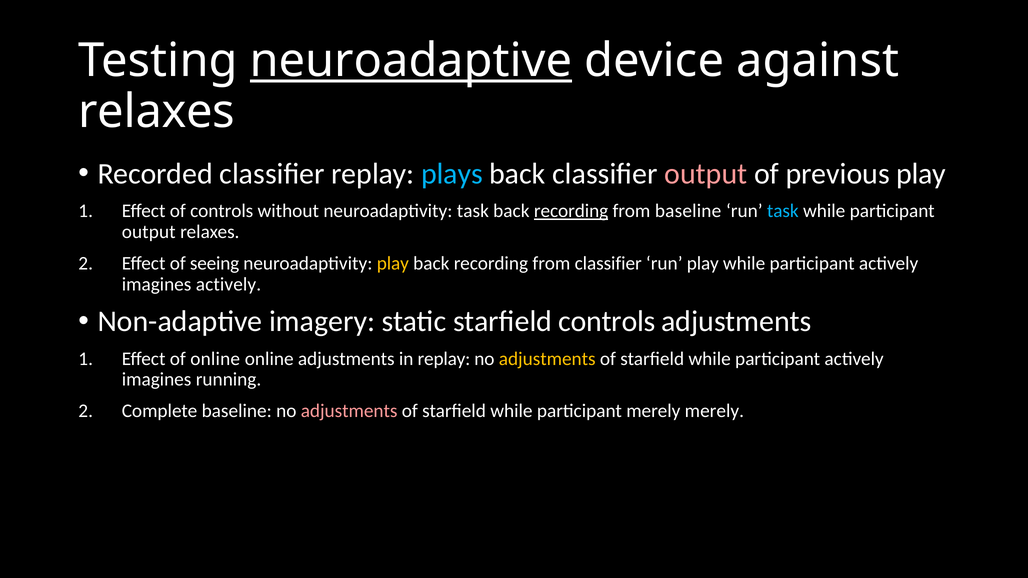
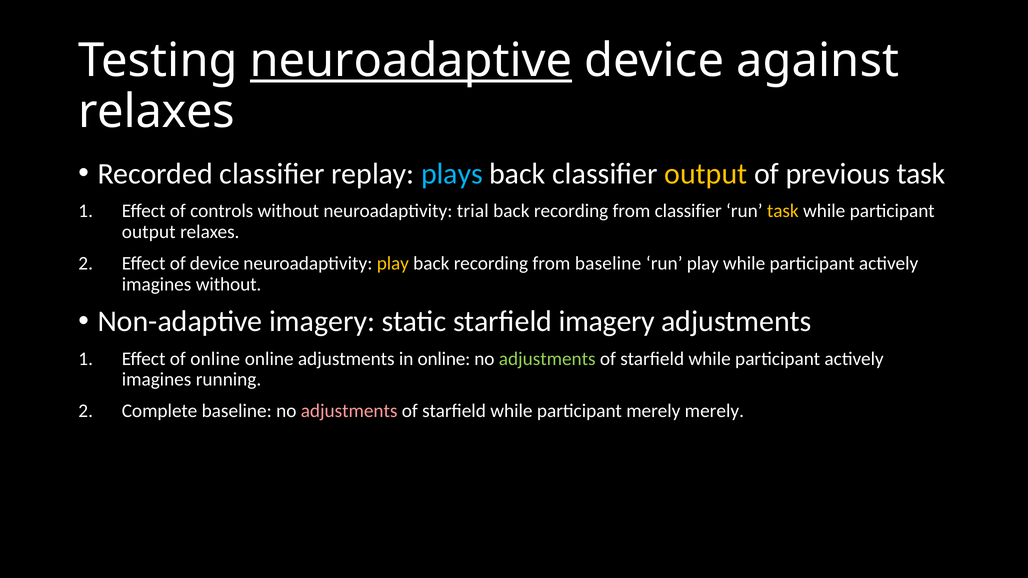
output at (706, 174) colour: pink -> yellow
previous play: play -> task
neuroadaptivity task: task -> trial
recording at (571, 211) underline: present -> none
from baseline: baseline -> classifier
task at (783, 211) colour: light blue -> yellow
of seeing: seeing -> device
from classifier: classifier -> baseline
imagines actively: actively -> without
starfield controls: controls -> imagery
in replay: replay -> online
adjustments at (547, 359) colour: yellow -> light green
